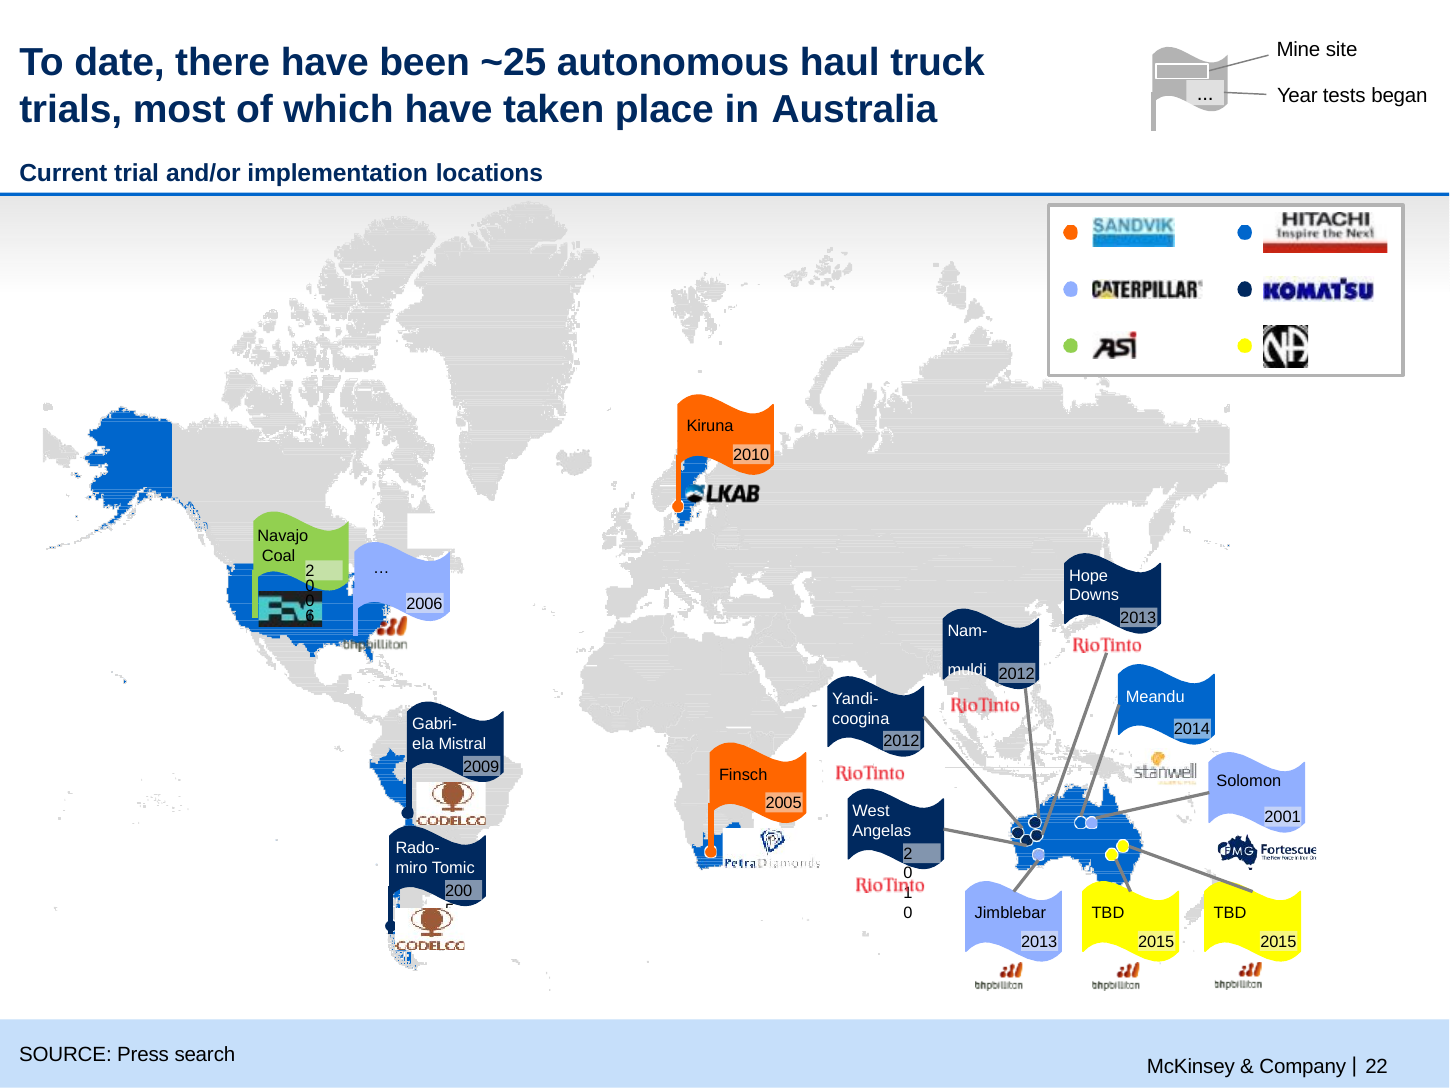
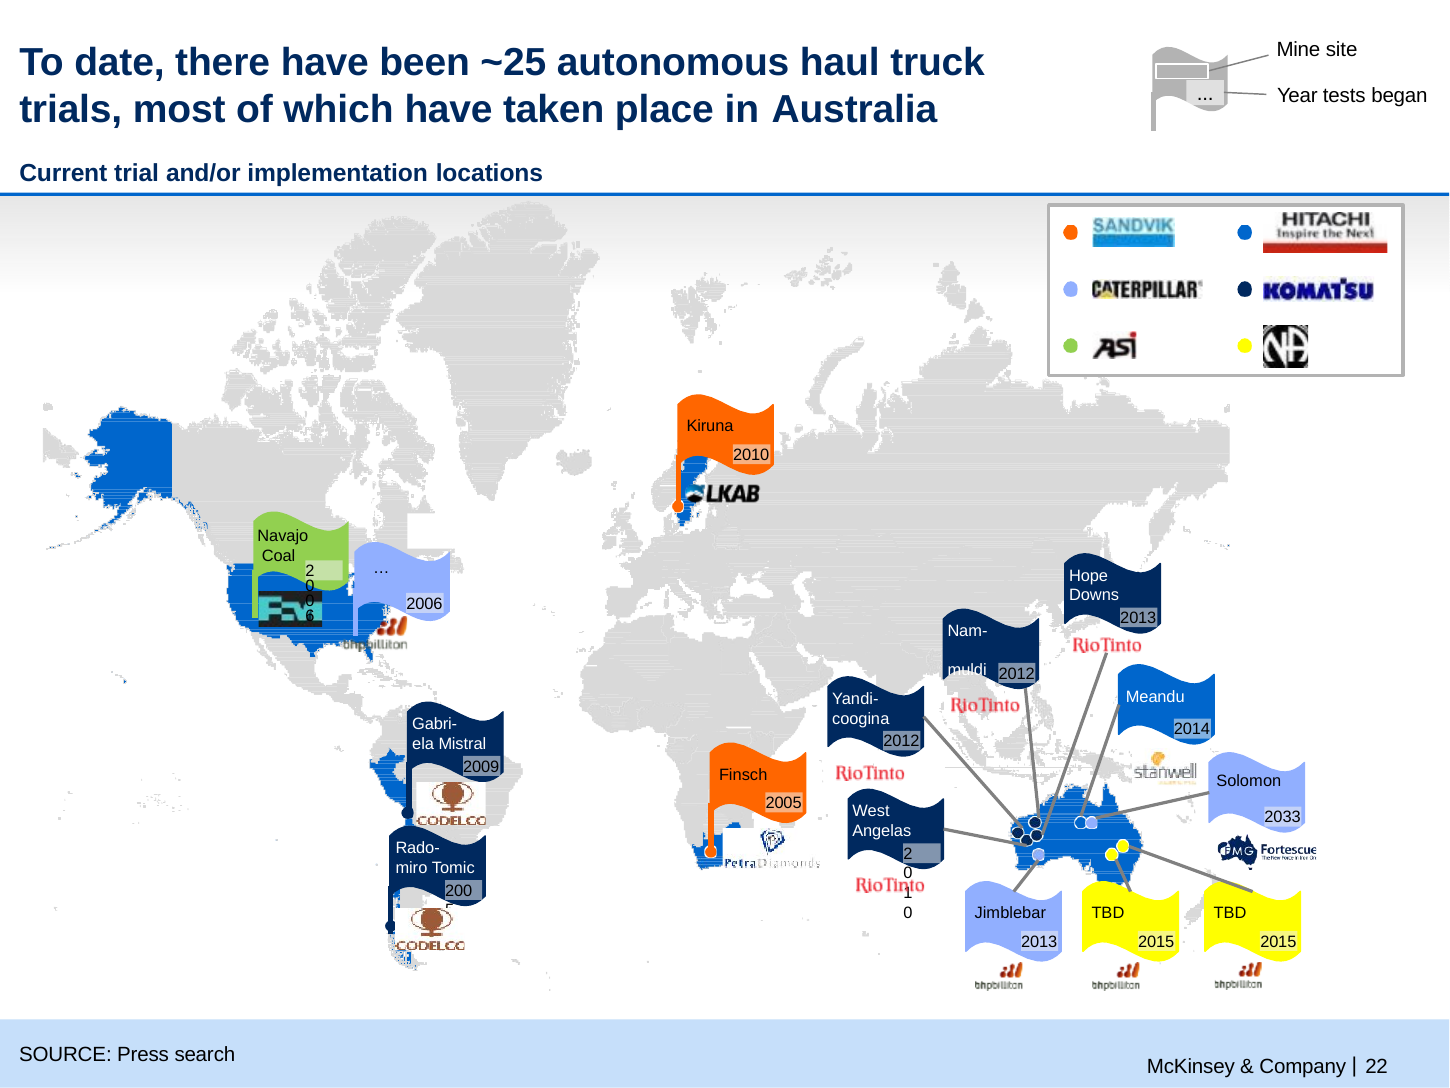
2001: 2001 -> 2033
